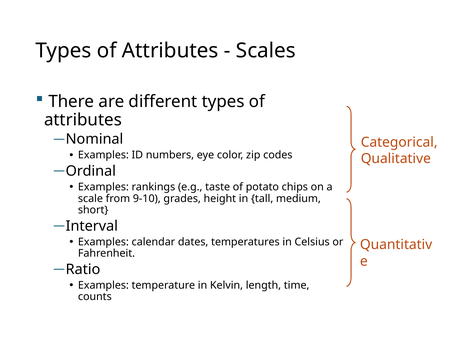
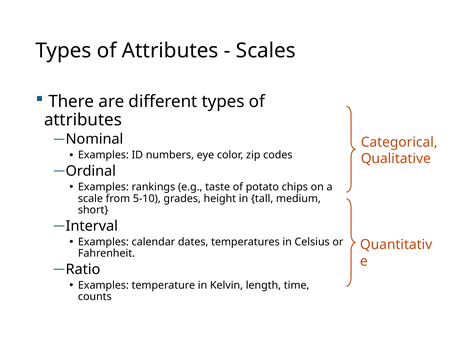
9-10: 9-10 -> 5-10
